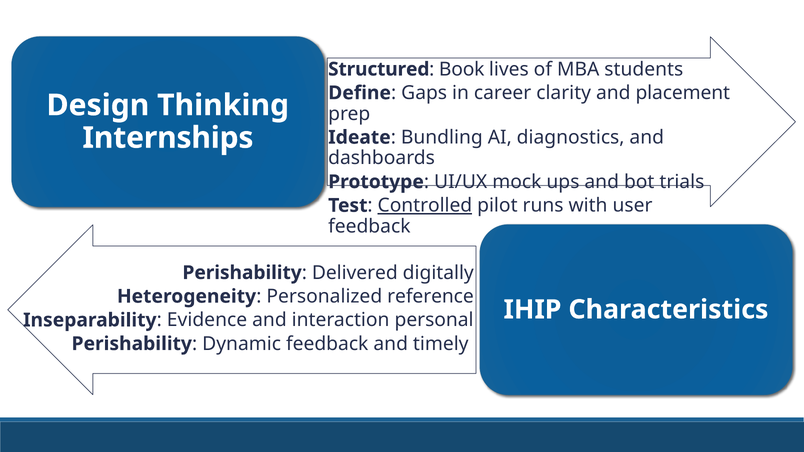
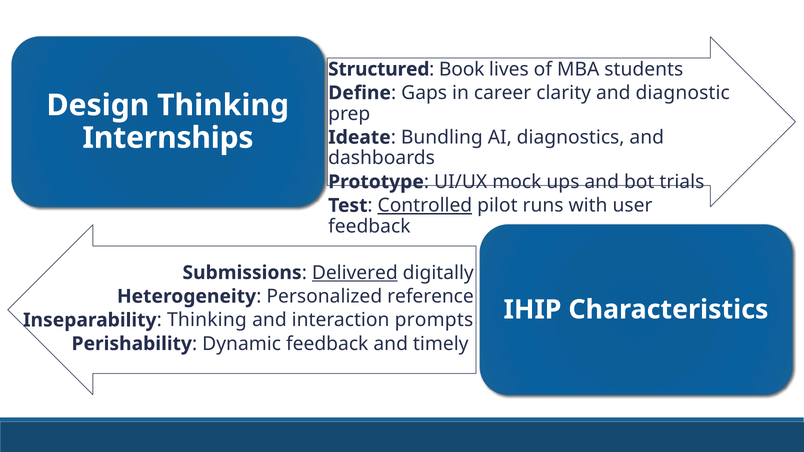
placement: placement -> diagnostic
Perishability at (242, 273): Perishability -> Submissions
Delivered underline: none -> present
Evidence at (207, 320): Evidence -> Thinking
personal: personal -> prompts
